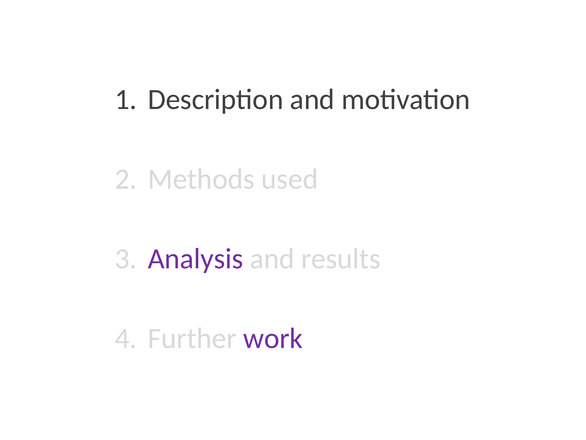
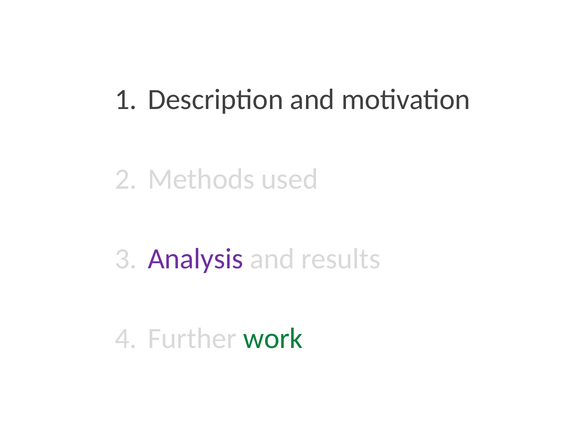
work colour: purple -> green
